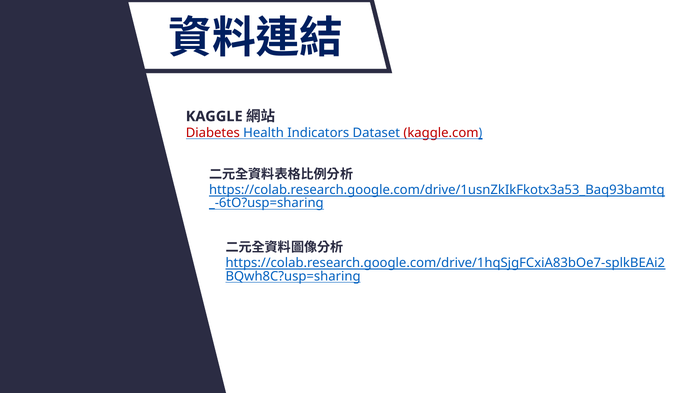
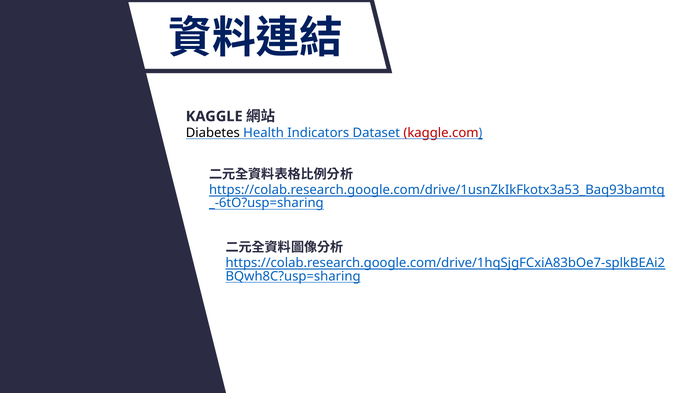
Diabetes colour: red -> black
